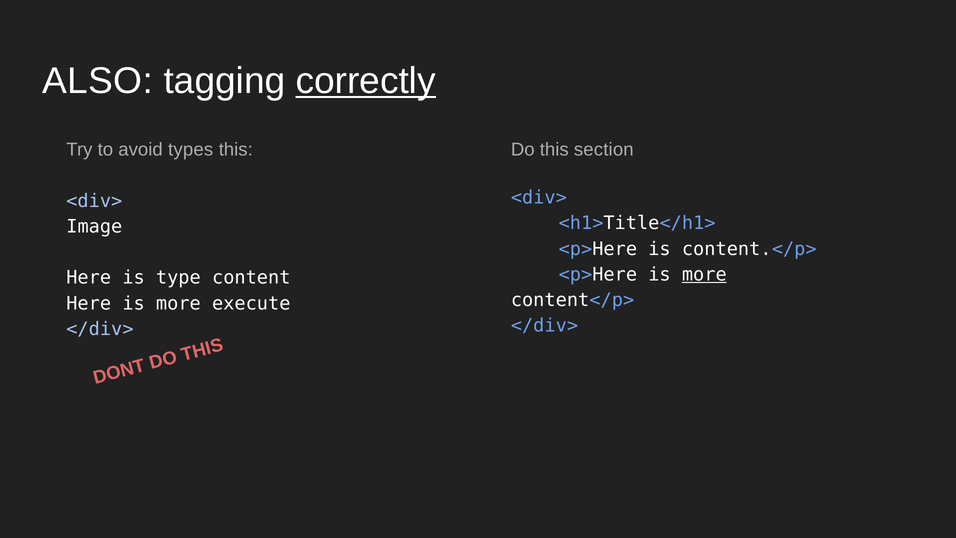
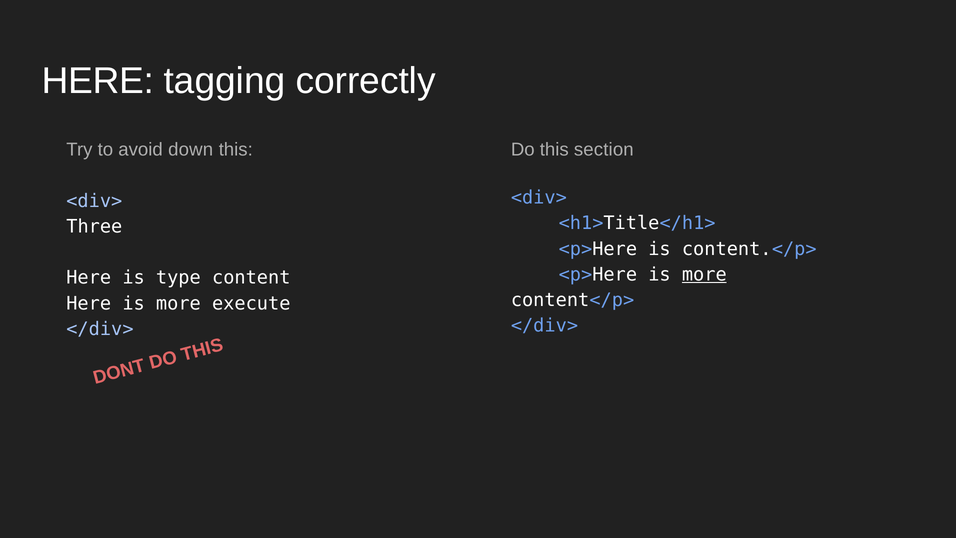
ALSO at (98, 81): ALSO -> HERE
correctly underline: present -> none
types: types -> down
Image: Image -> Three
